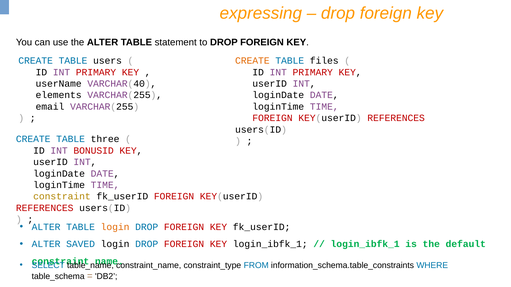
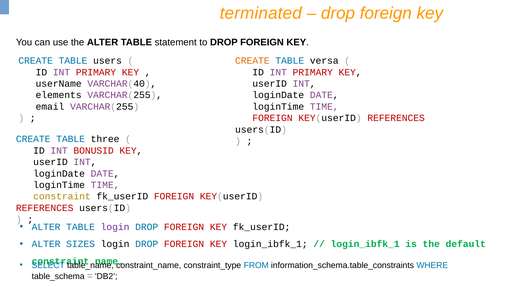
expressing: expressing -> terminated
files: files -> versa
login at (115, 227) colour: orange -> purple
SAVED: SAVED -> SIZES
